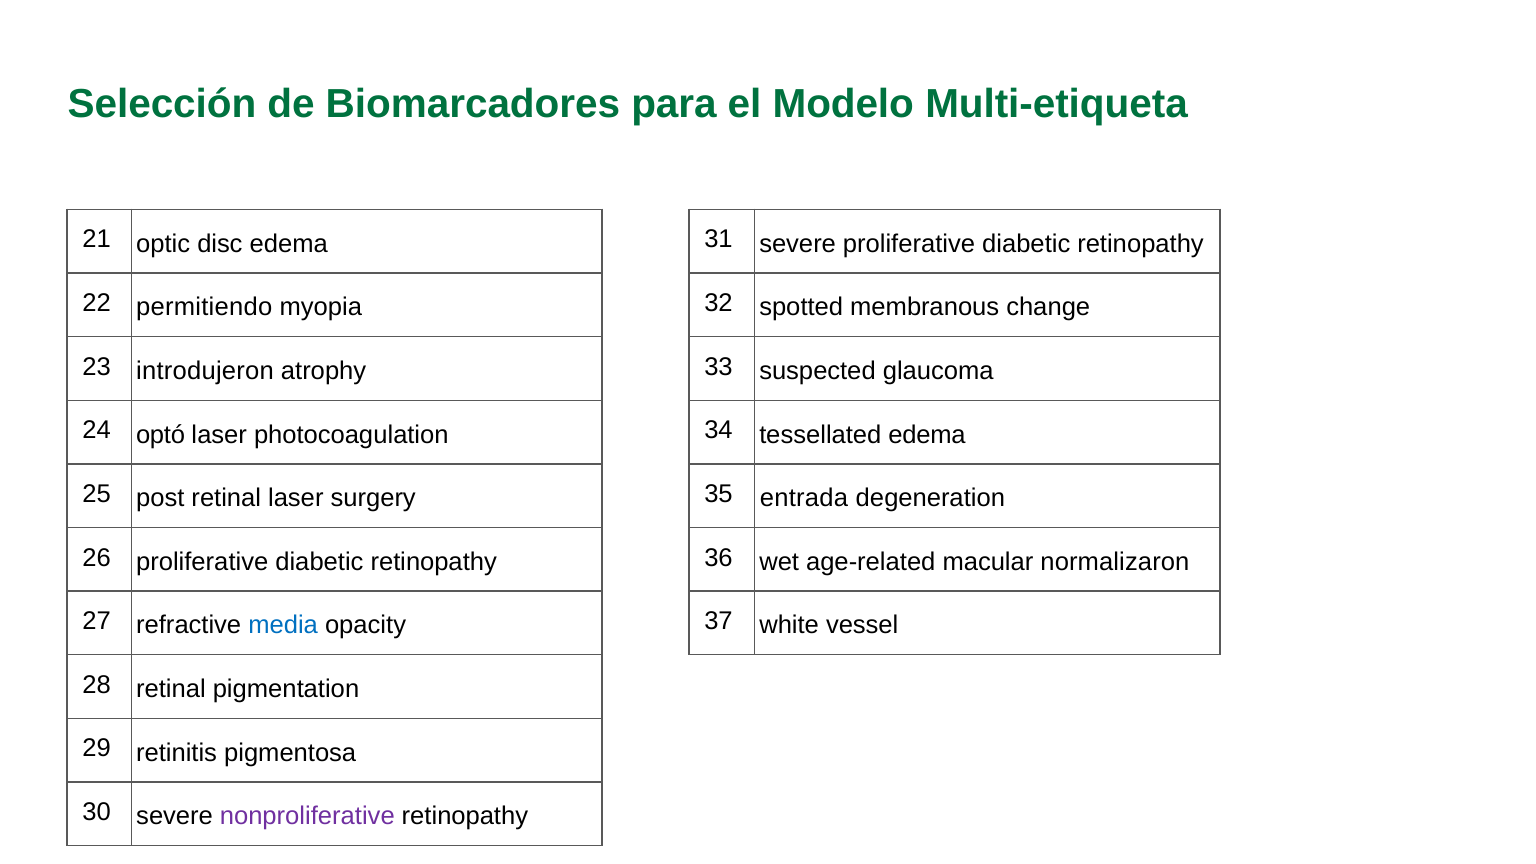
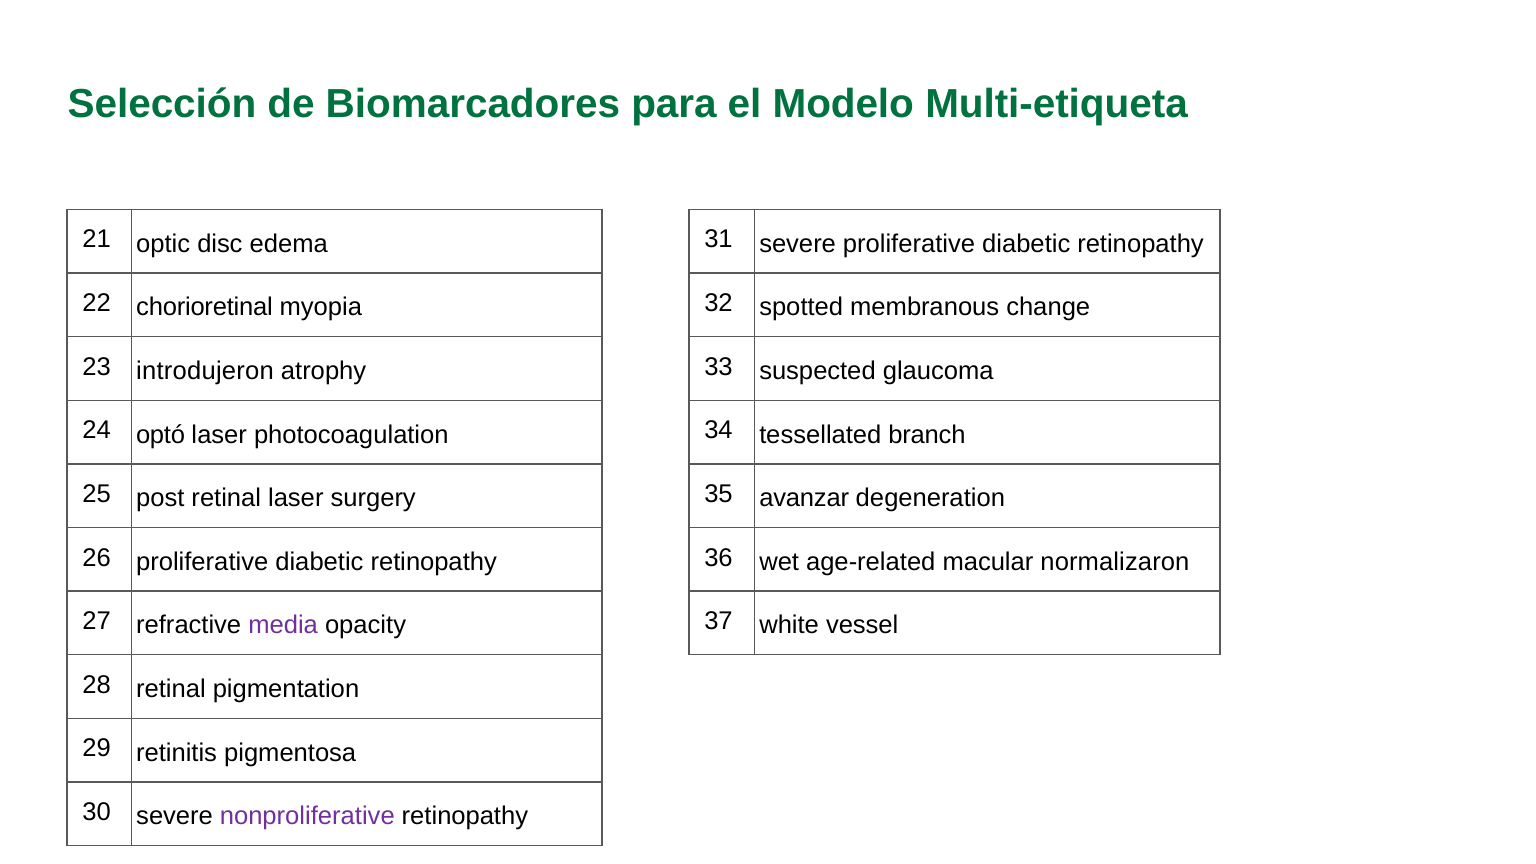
permitiendo: permitiendo -> chorioretinal
tessellated edema: edema -> branch
entrada: entrada -> avanzar
media colour: blue -> purple
